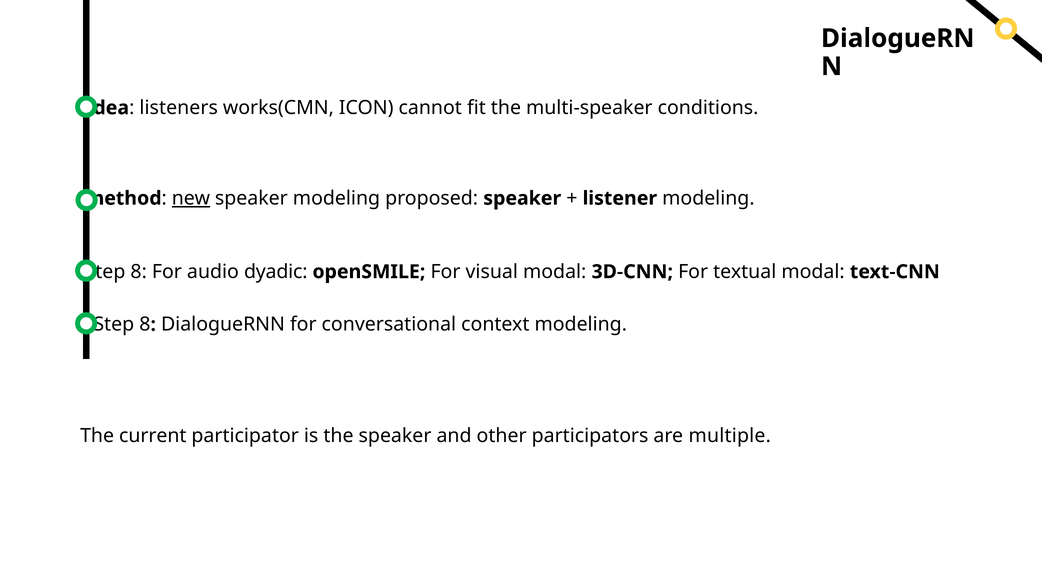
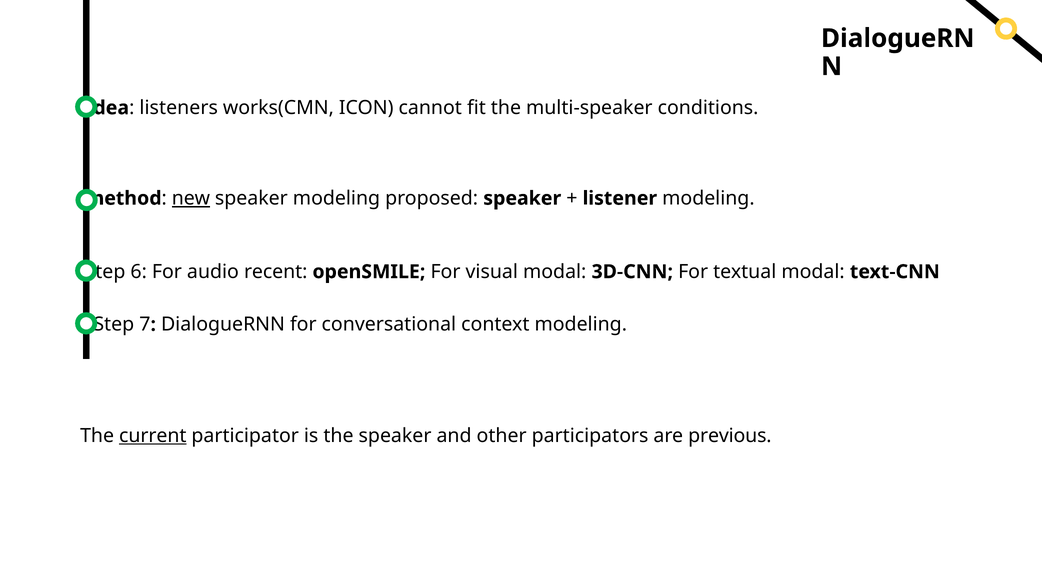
8 at (139, 272): 8 -> 6
dyadic: dyadic -> recent
8 at (145, 325): 8 -> 7
current underline: none -> present
multiple: multiple -> previous
